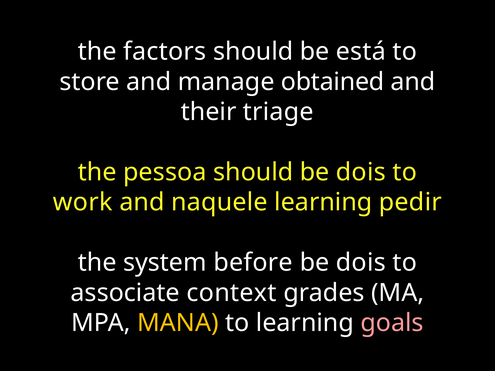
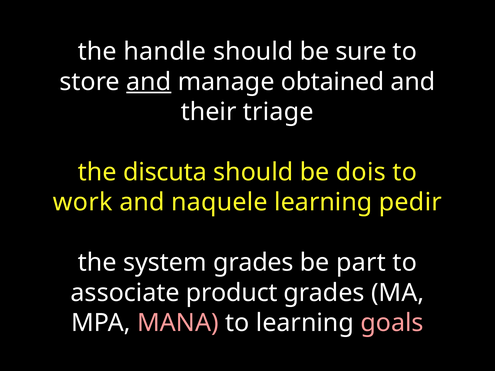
factors: factors -> handle
está: está -> sure
and at (149, 82) underline: none -> present
pessoa: pessoa -> discuta
system before: before -> grades
dois at (361, 263): dois -> part
context: context -> product
MANA colour: yellow -> pink
